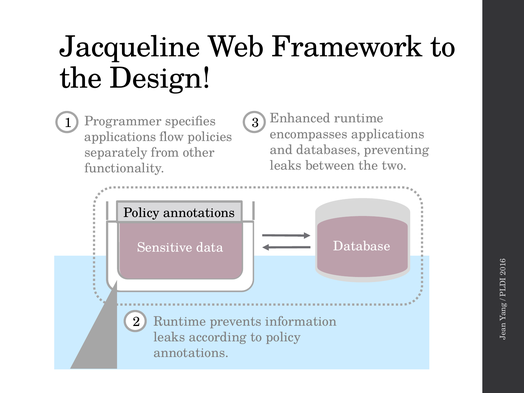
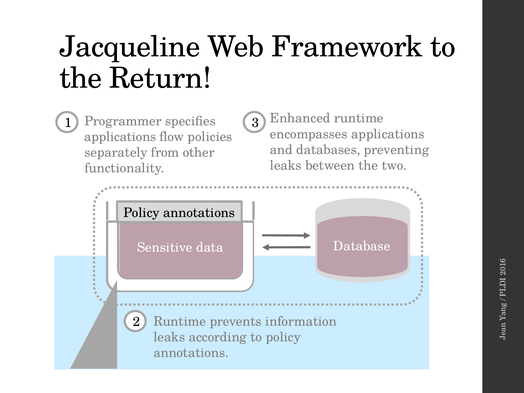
Design: Design -> Return
